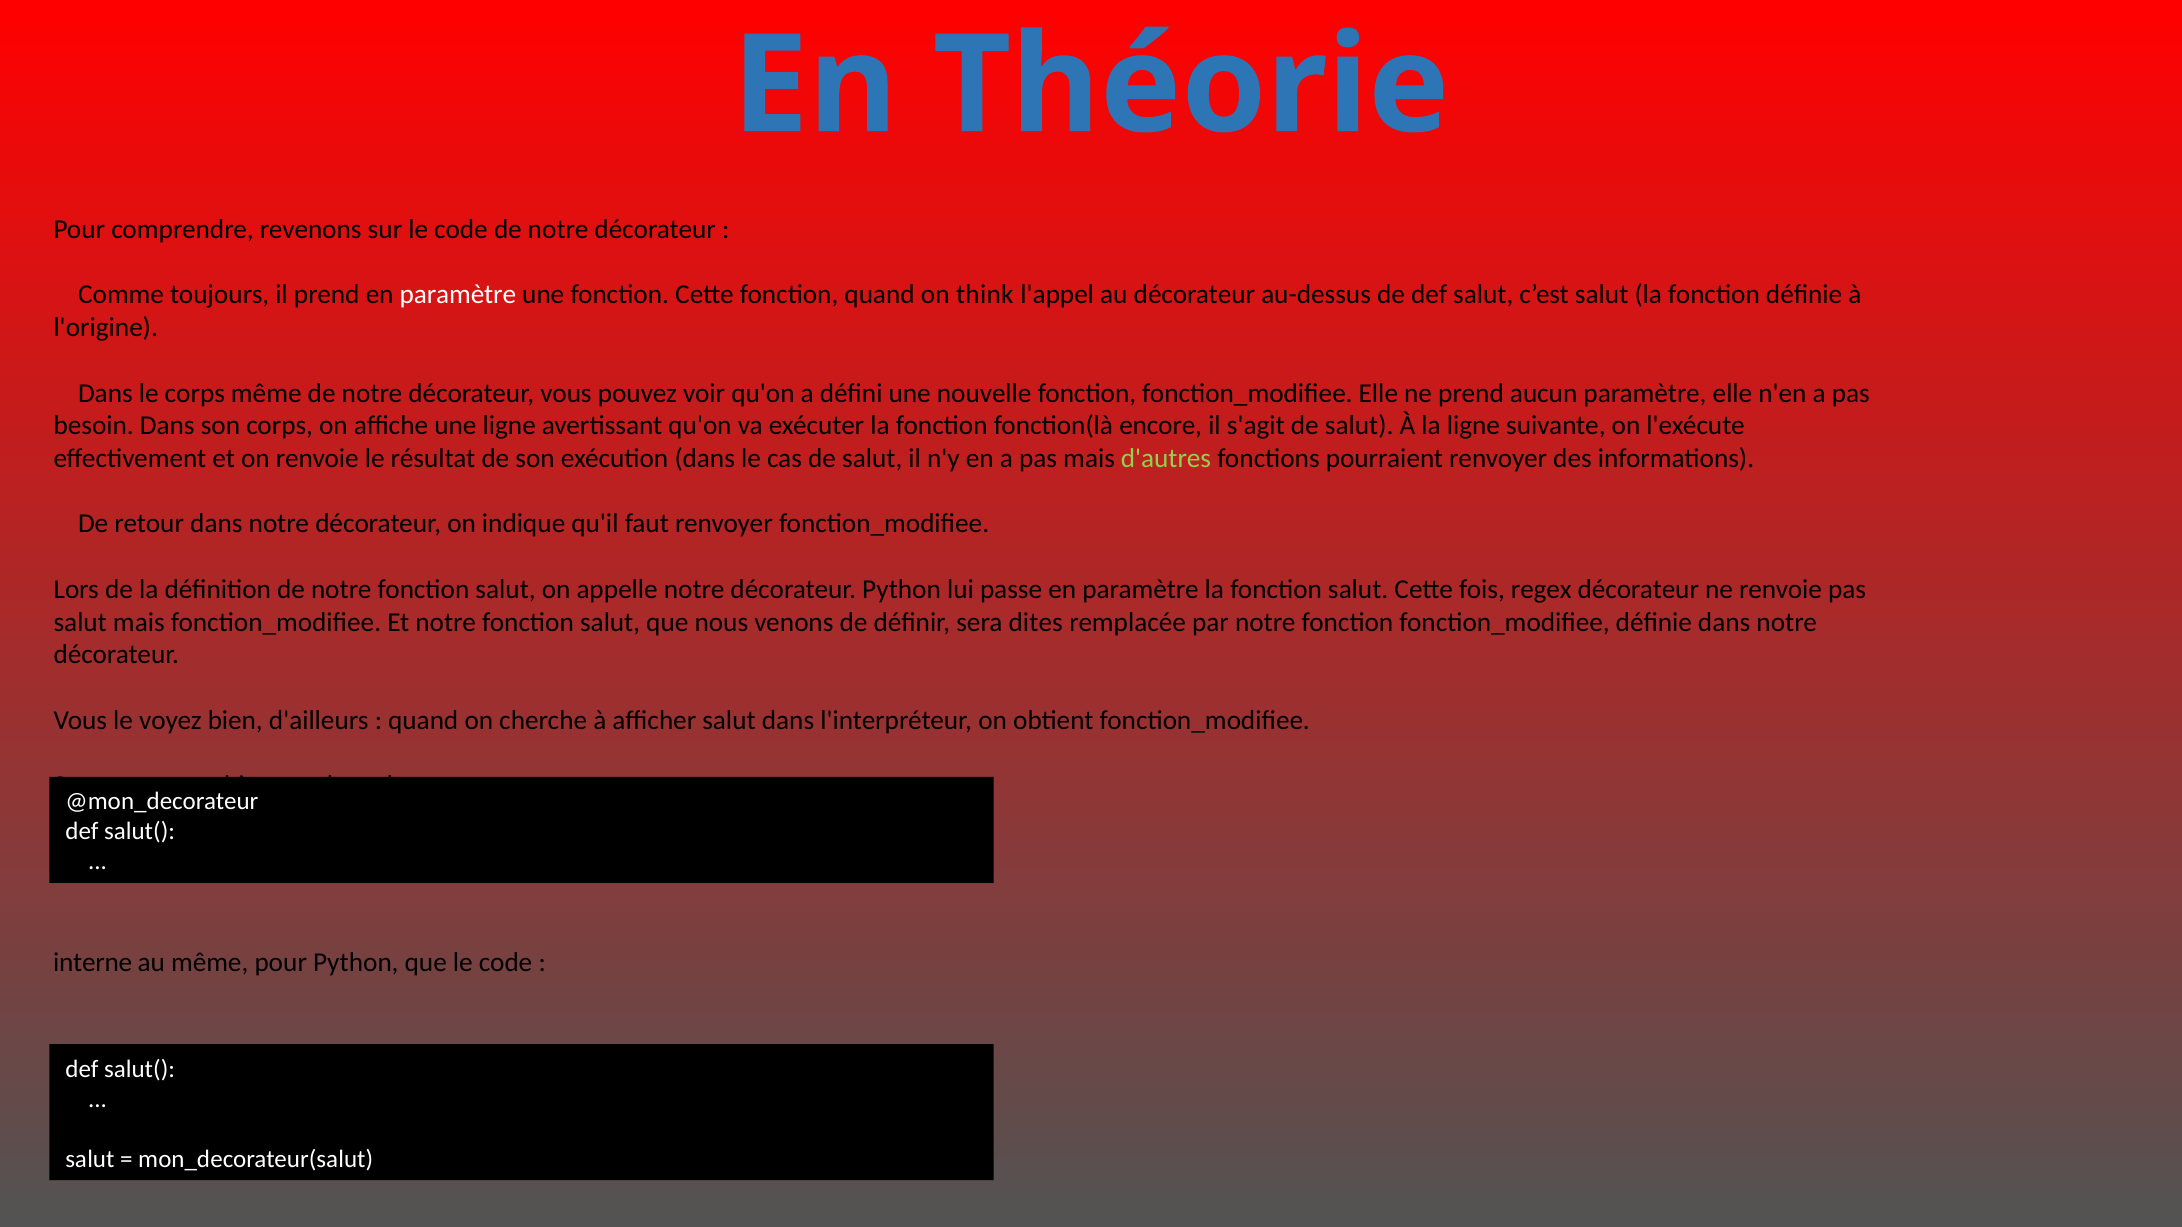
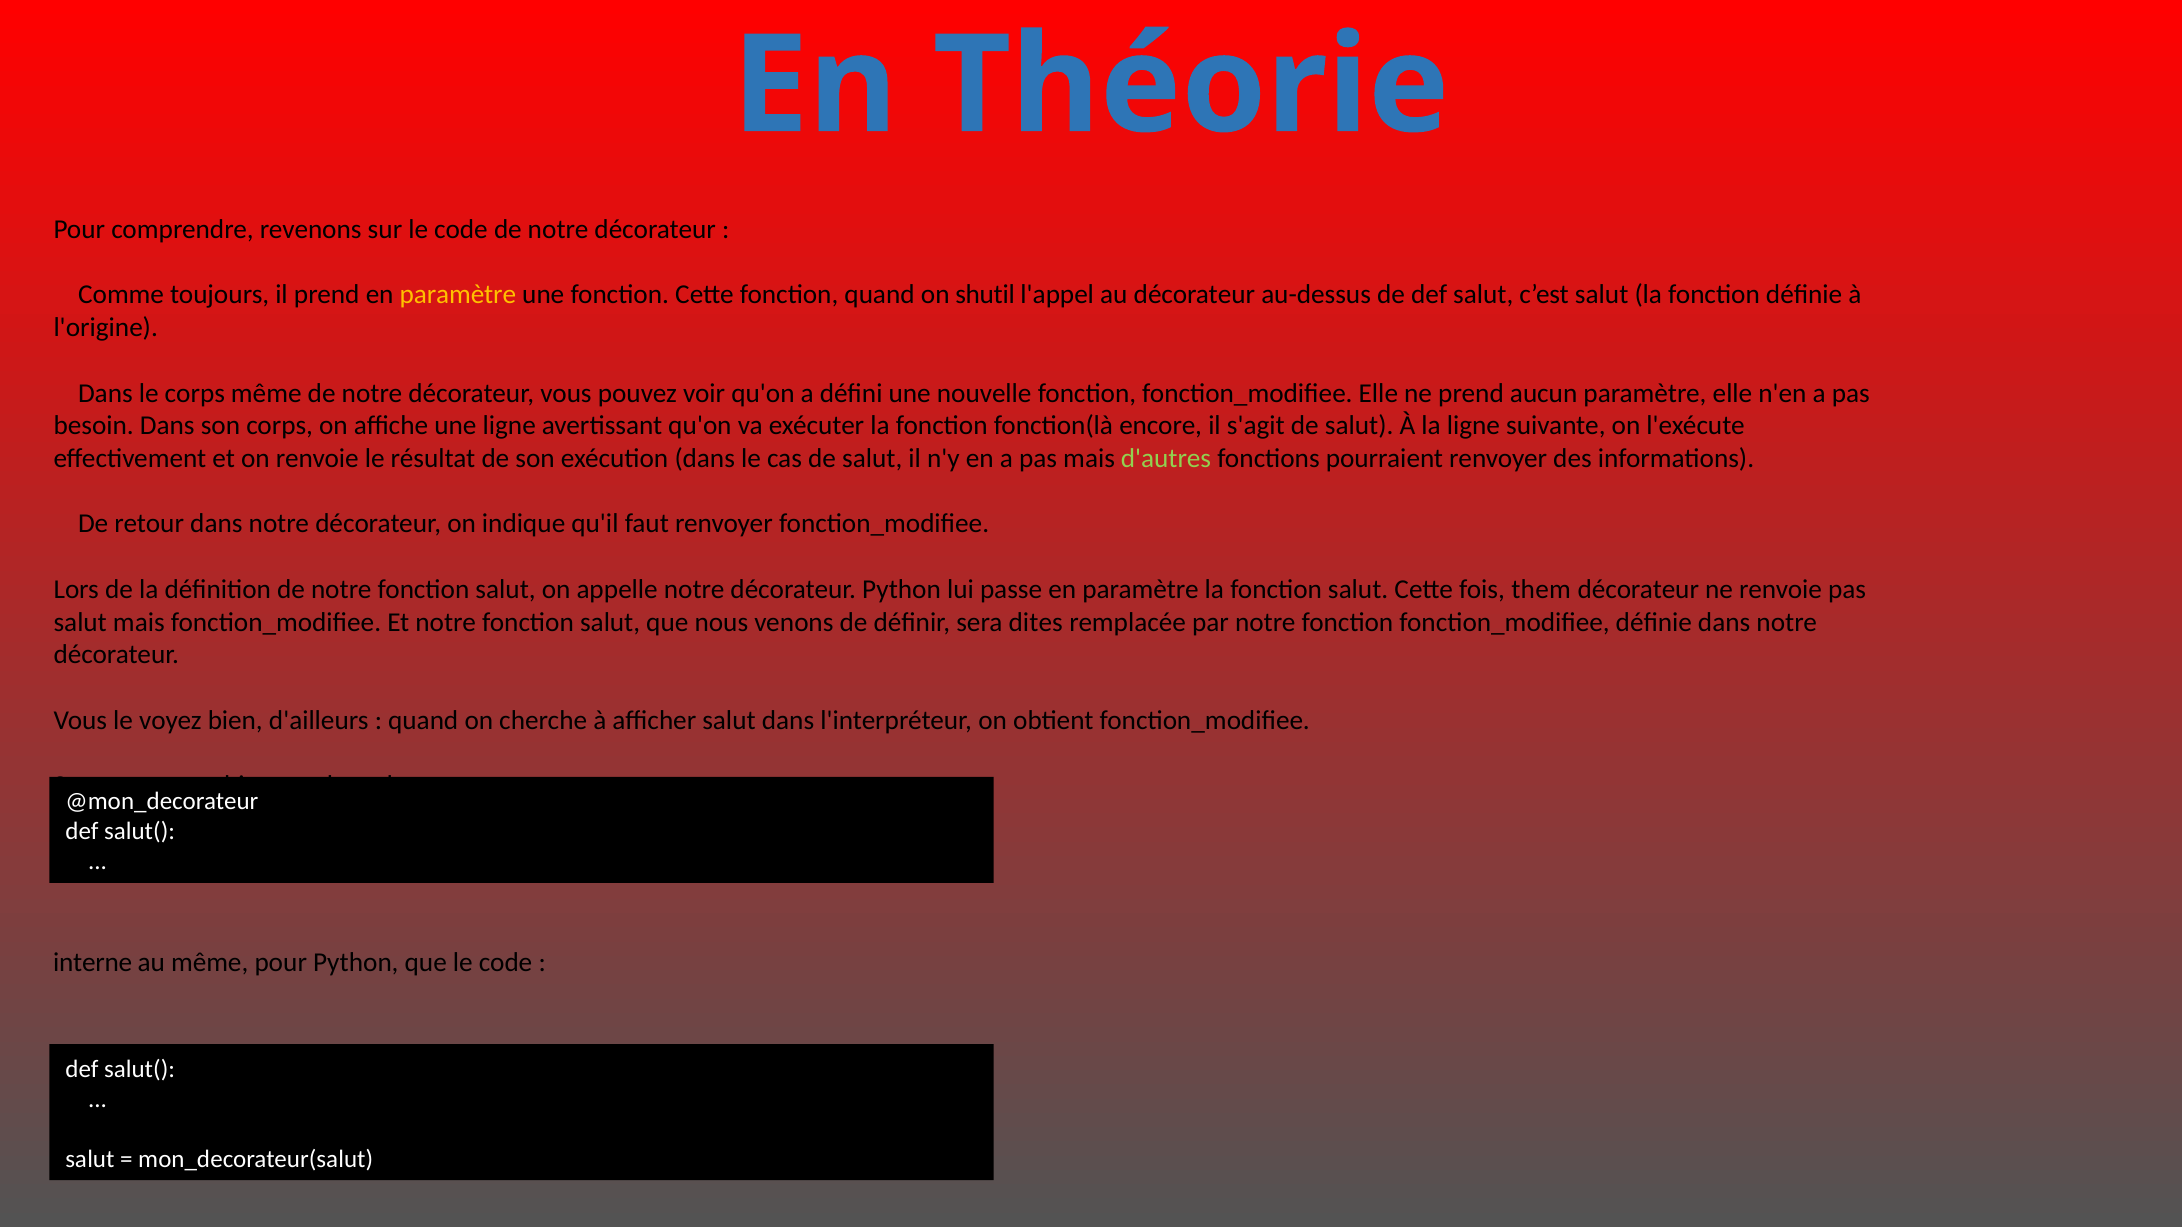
paramètre at (458, 295) colour: white -> yellow
think: think -> shutil
regex: regex -> them
